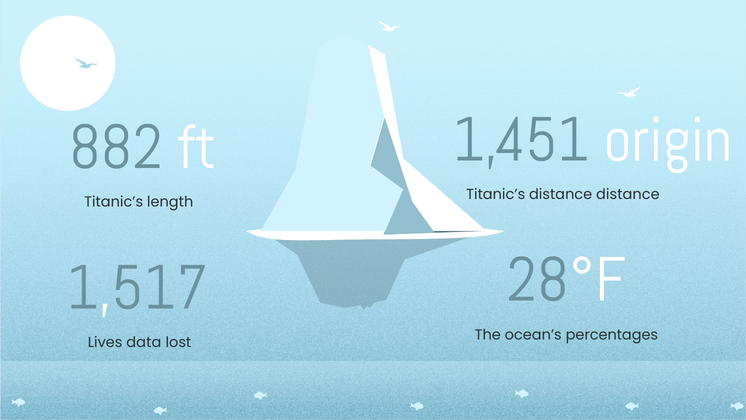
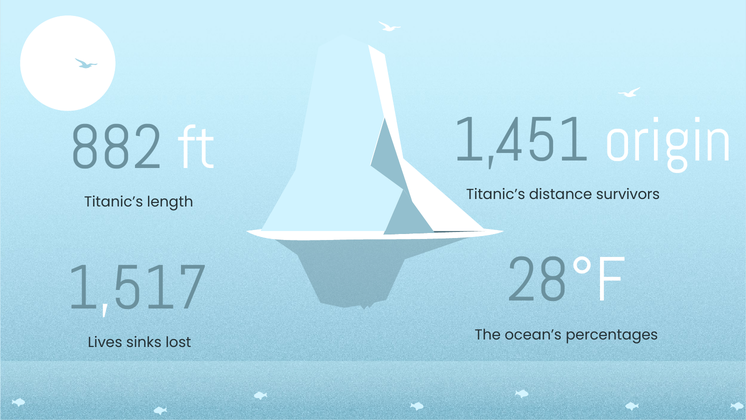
distance distance: distance -> survivors
data: data -> sinks
